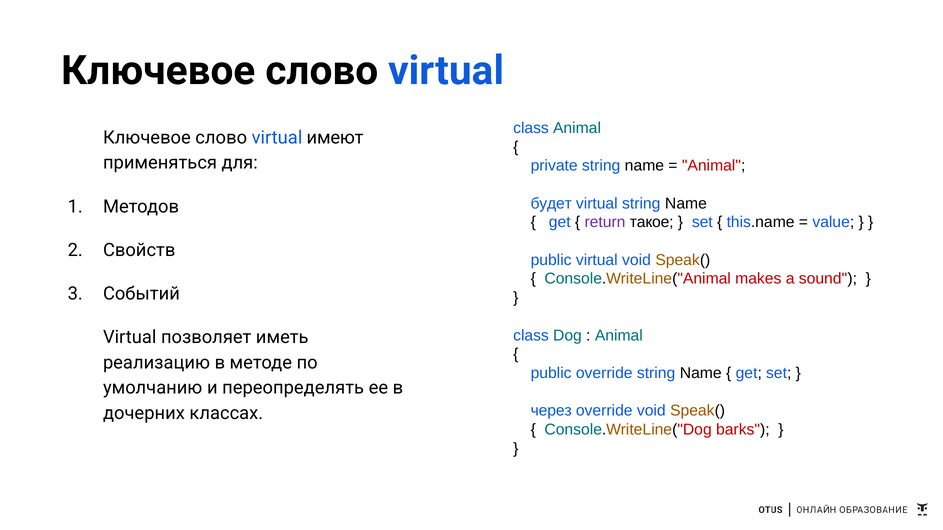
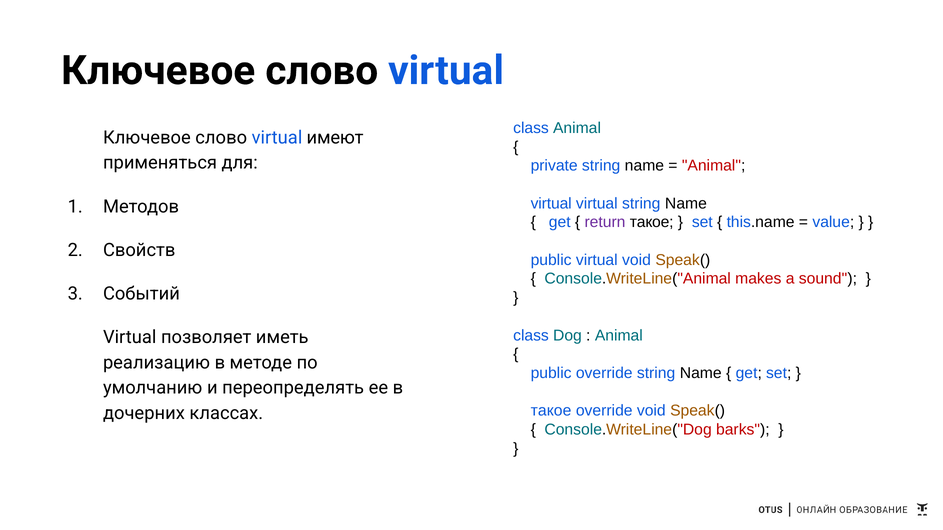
будет at (551, 204): будет -> virtual
через at (551, 411): через -> такое
